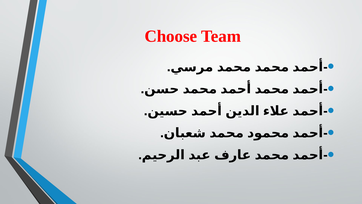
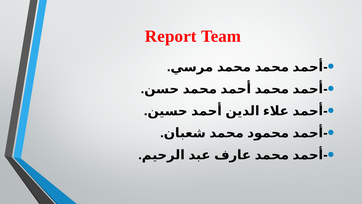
Choose: Choose -> Report
